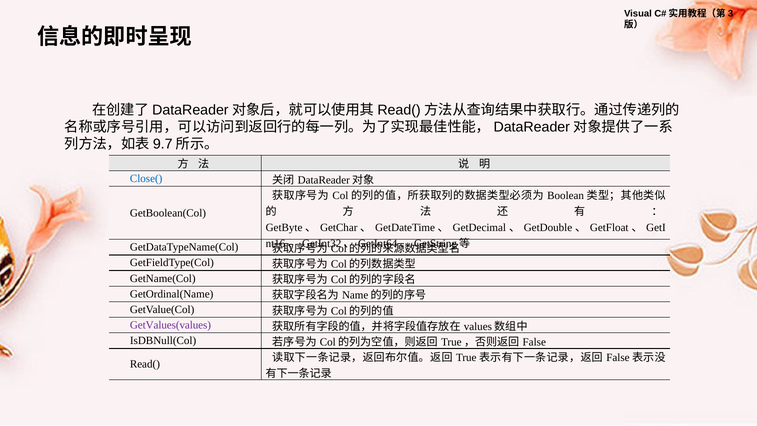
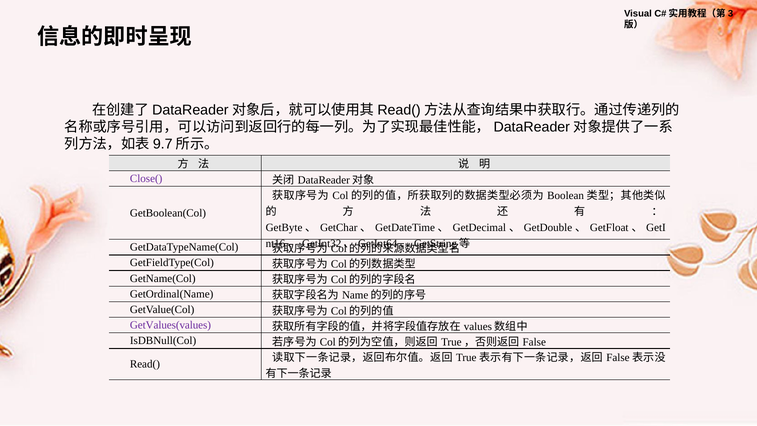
Close( colour: blue -> purple
